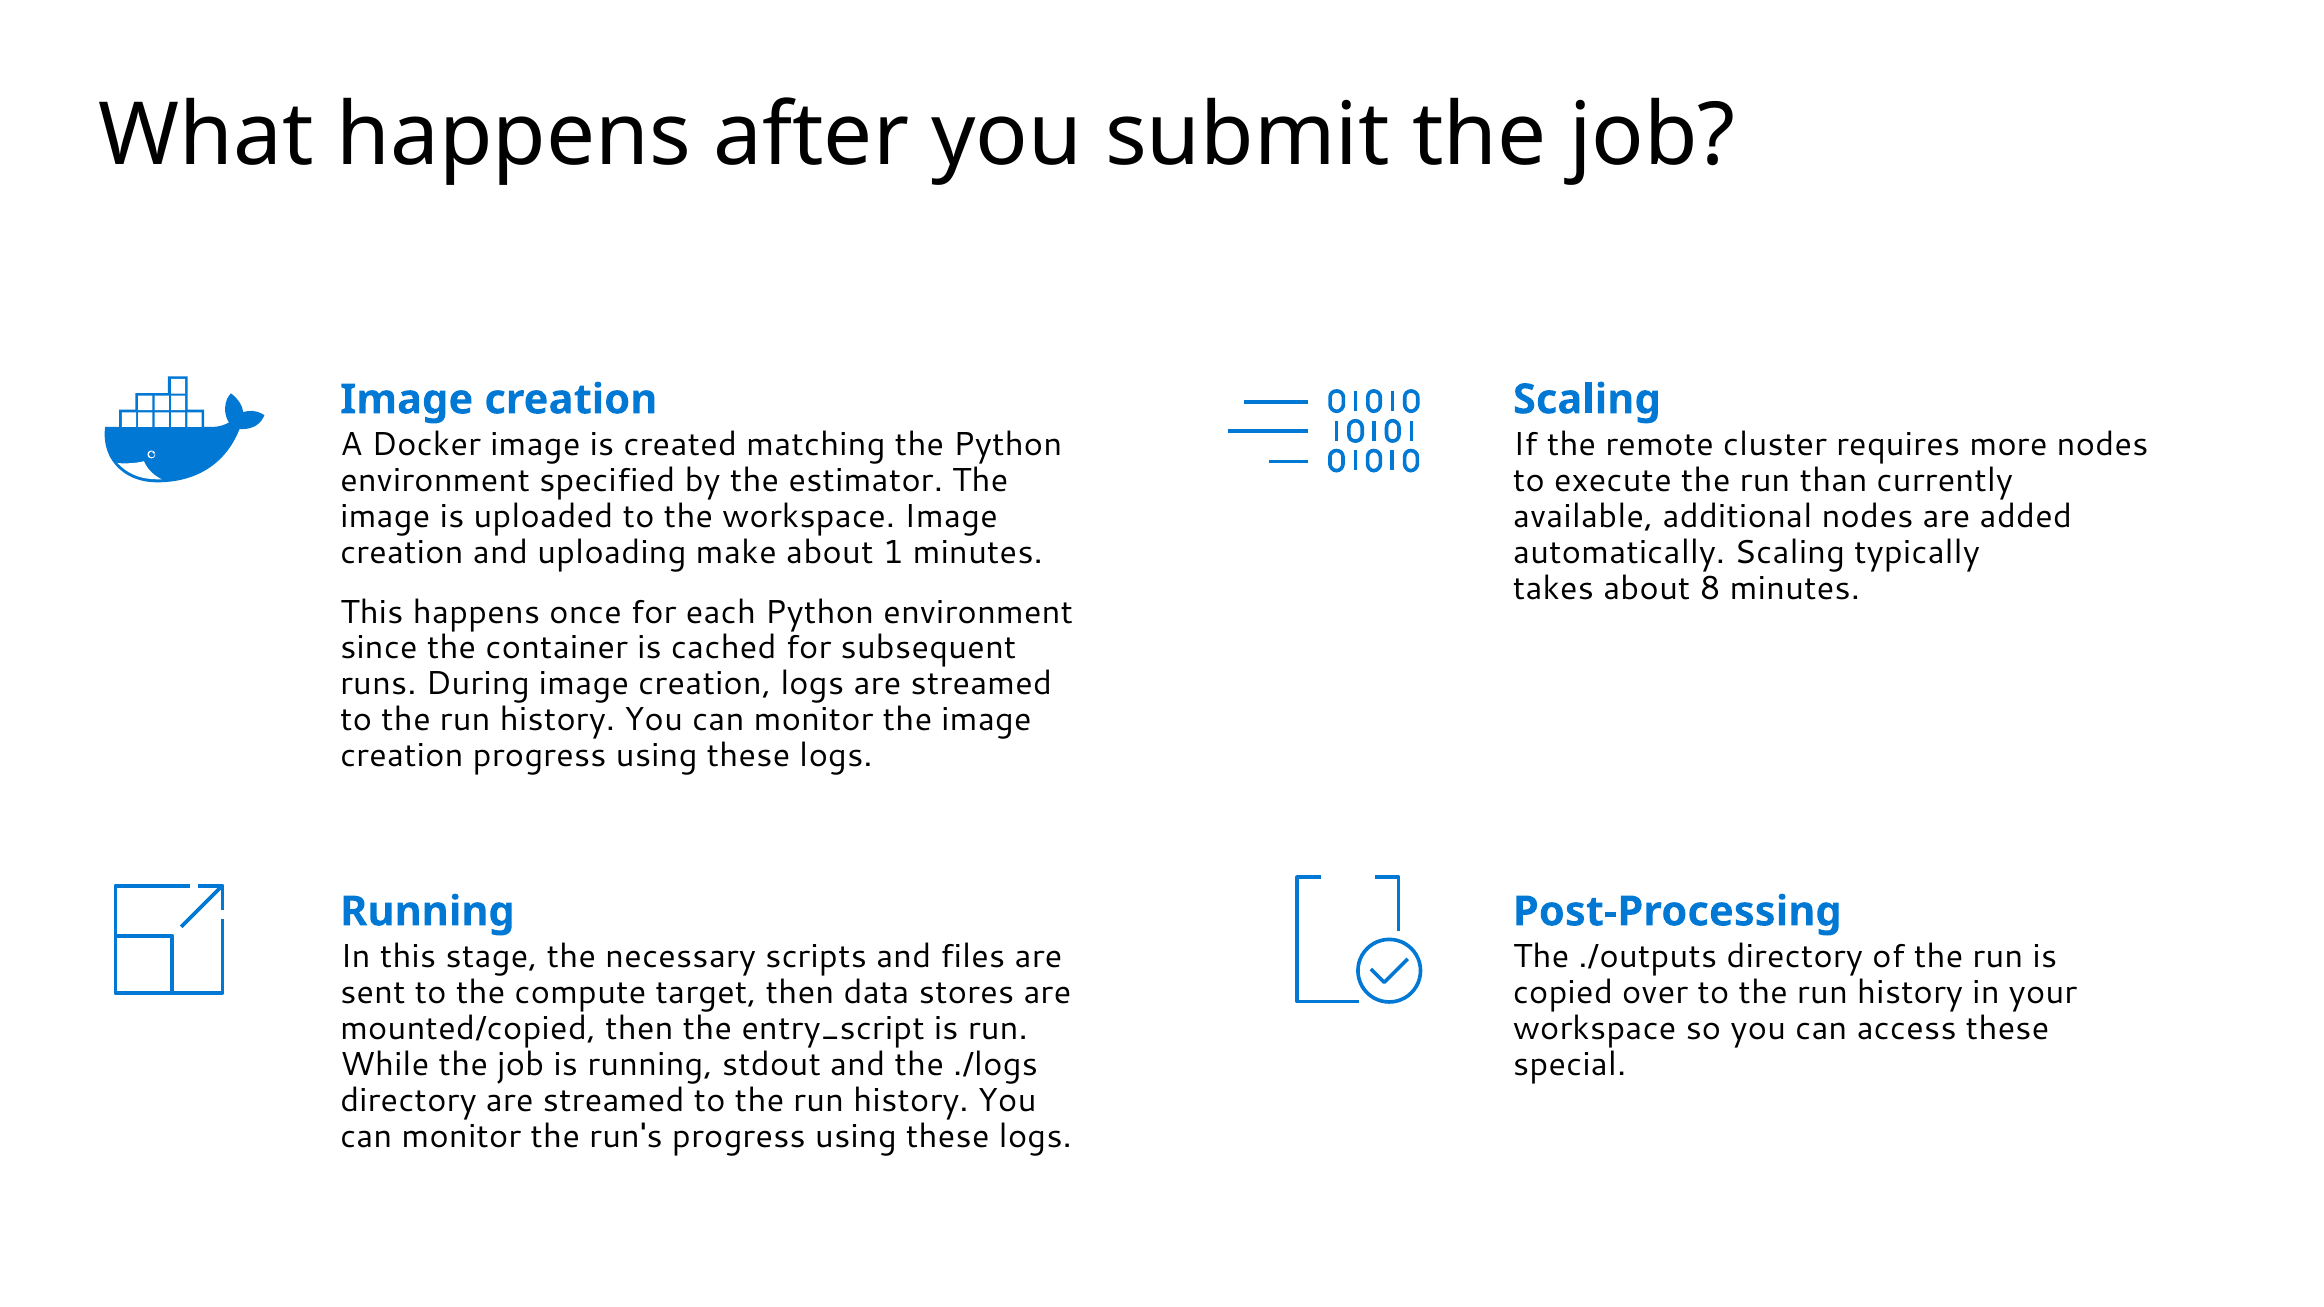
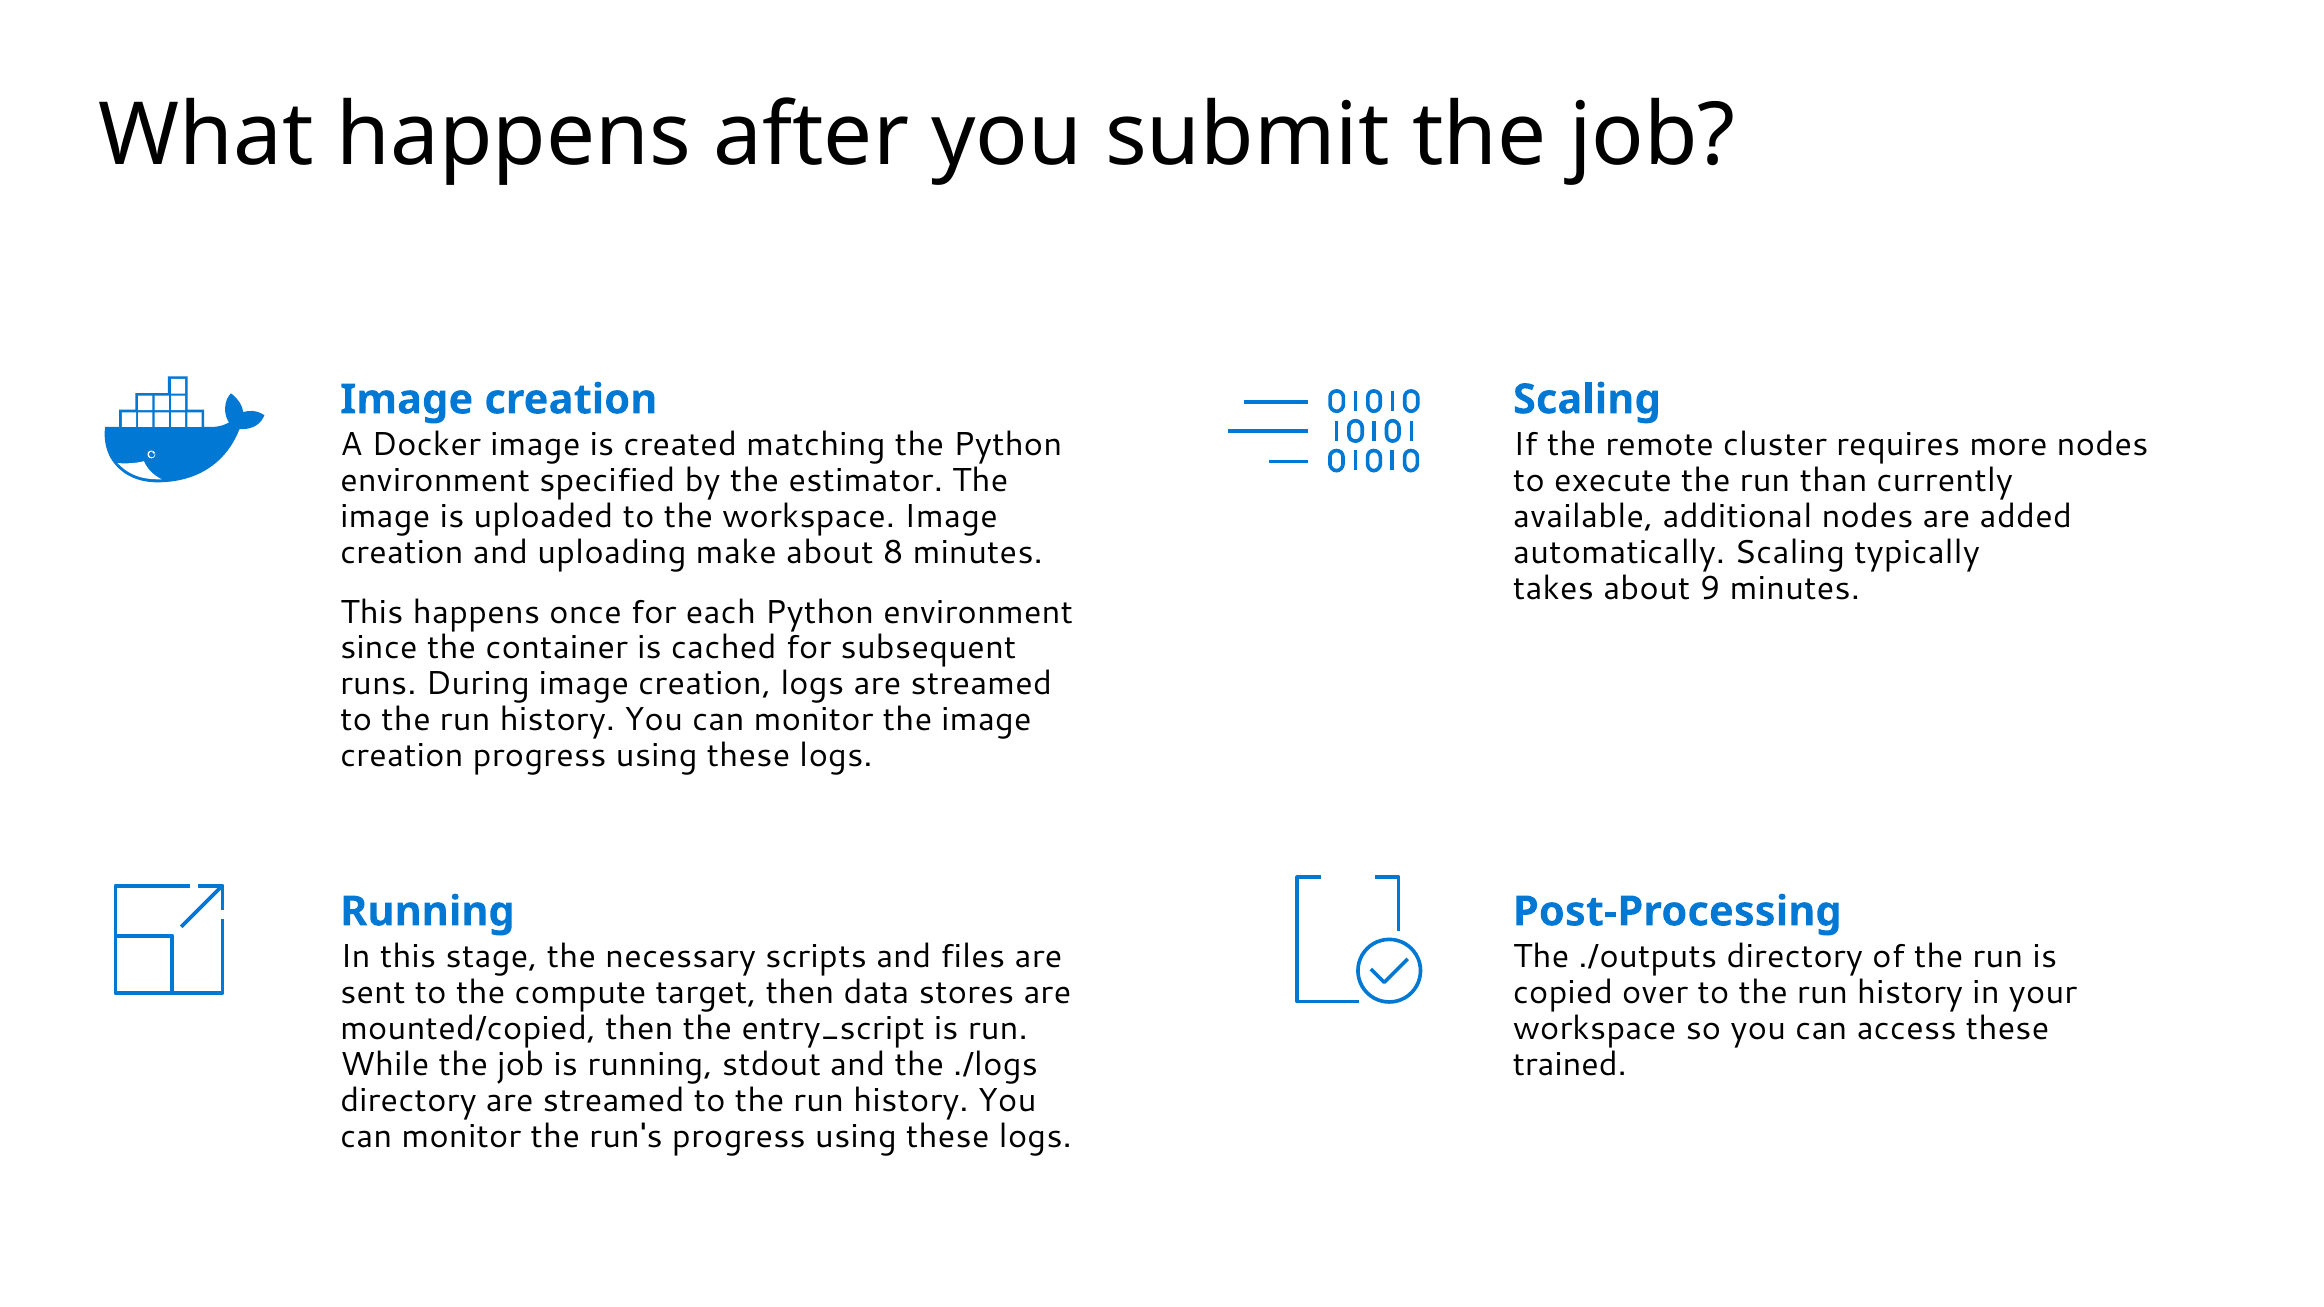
1: 1 -> 8
8: 8 -> 9
special: special -> trained
